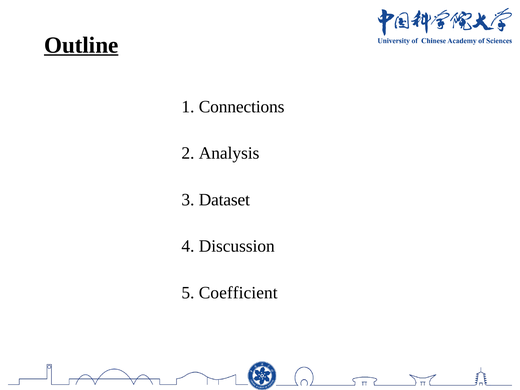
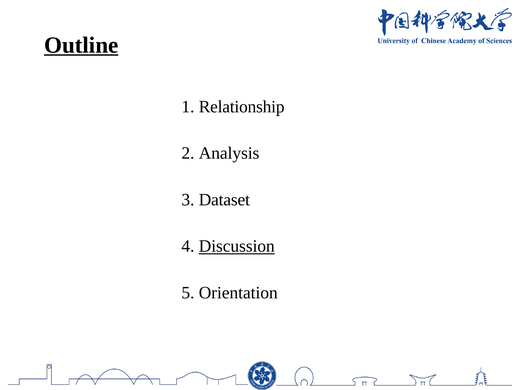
Connections: Connections -> Relationship
Discussion underline: none -> present
Coefficient: Coefficient -> Orientation
